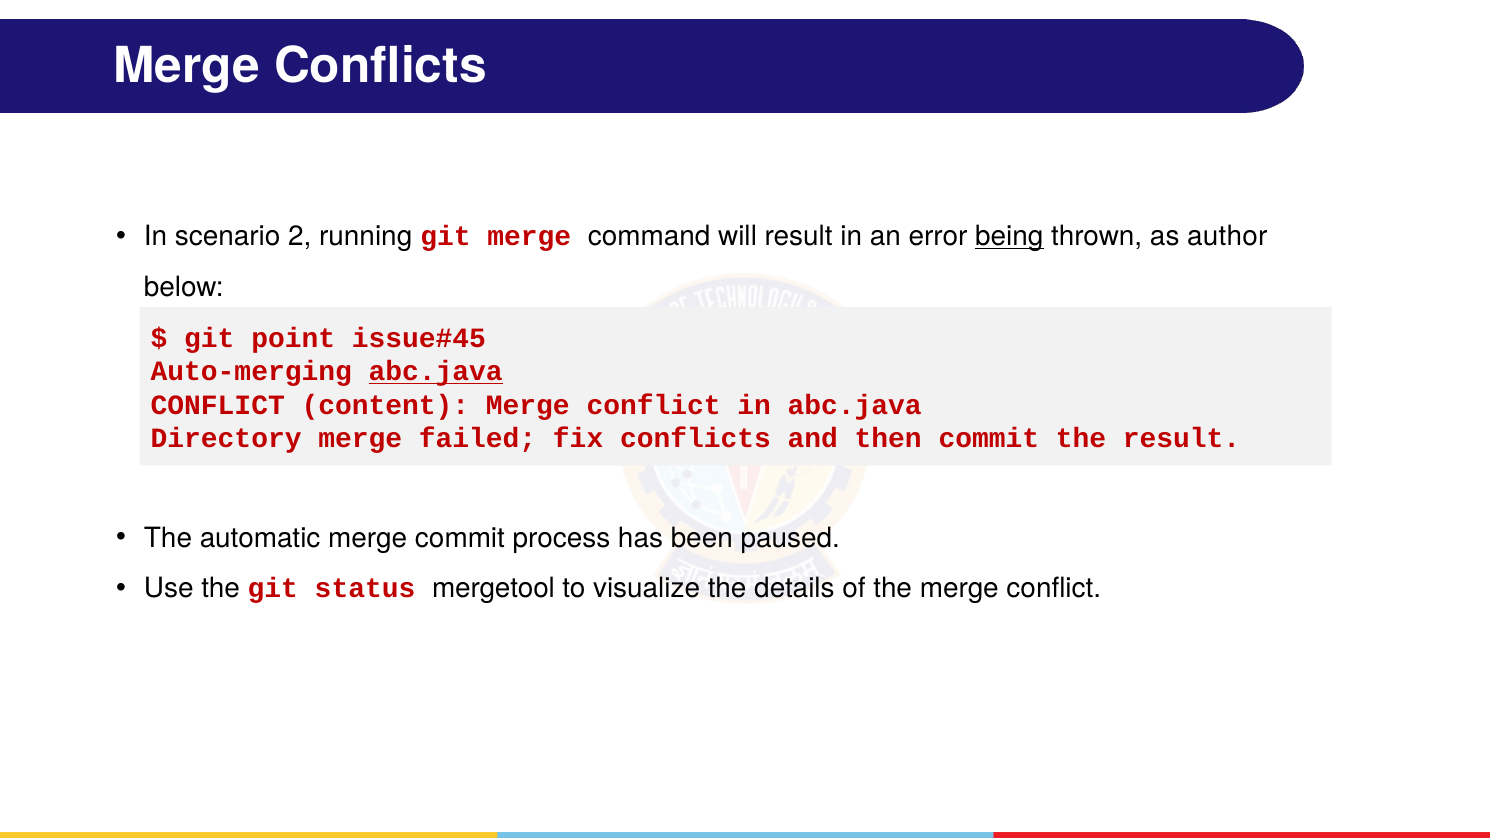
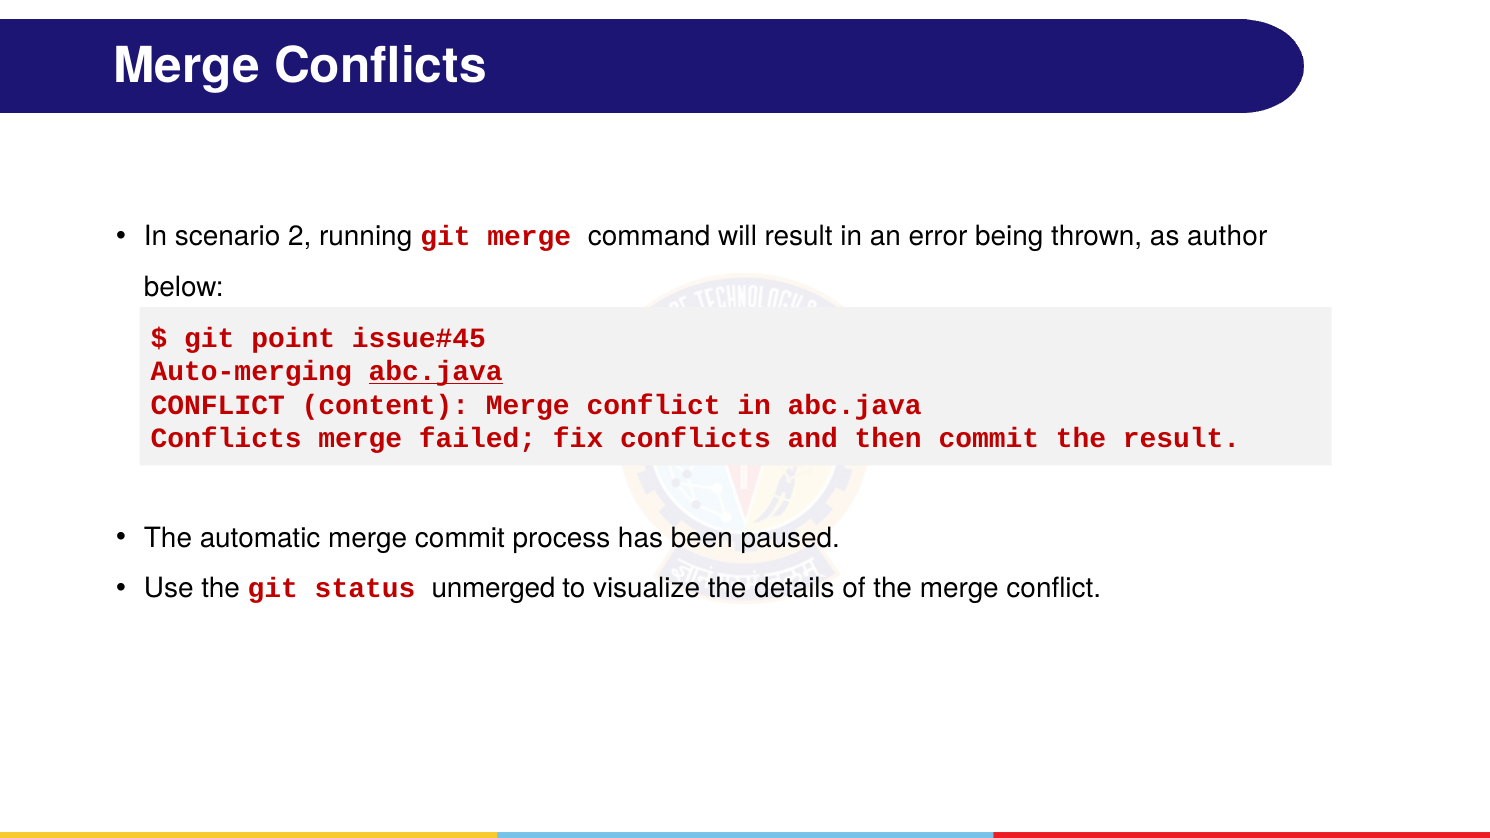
being underline: present -> none
Directory at (226, 439): Directory -> Conflicts
mergetool: mergetool -> unmerged
